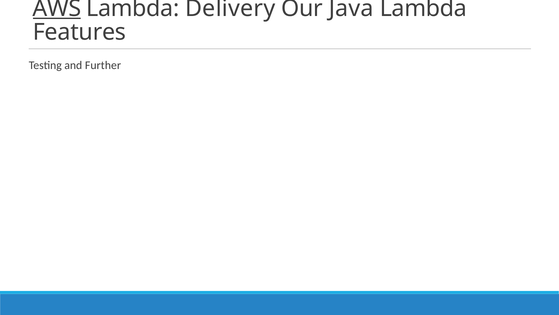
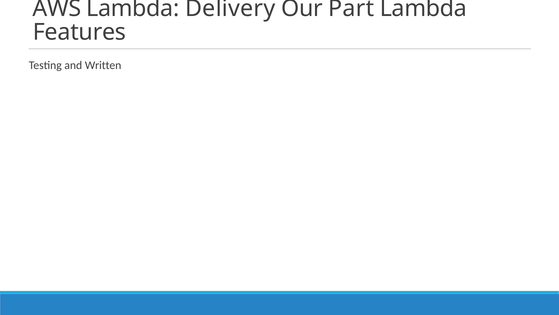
AWS underline: present -> none
Java: Java -> Part
Further: Further -> Written
